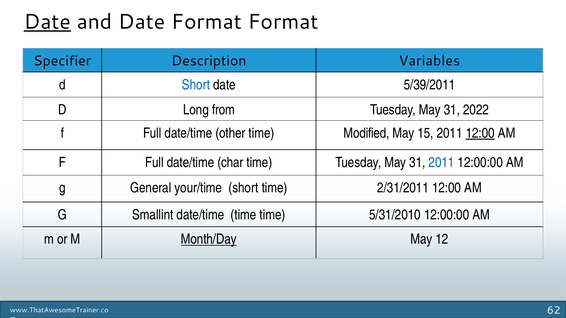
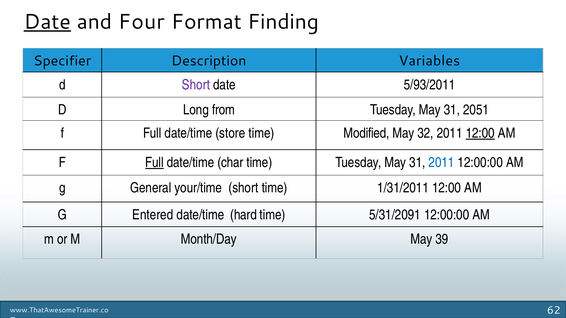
and Date: Date -> Four
Format Format: Format -> Finding
Short at (196, 85) colour: blue -> purple
5/39/2011: 5/39/2011 -> 5/93/2011
2022: 2022 -> 2051
other: other -> store
15: 15 -> 32
Full at (154, 163) underline: none -> present
2/31/2011: 2/31/2011 -> 1/31/2011
Smallint: Smallint -> Entered
date/time time: time -> hard
5/31/2010: 5/31/2010 -> 5/31/2091
Month/Day underline: present -> none
12: 12 -> 39
